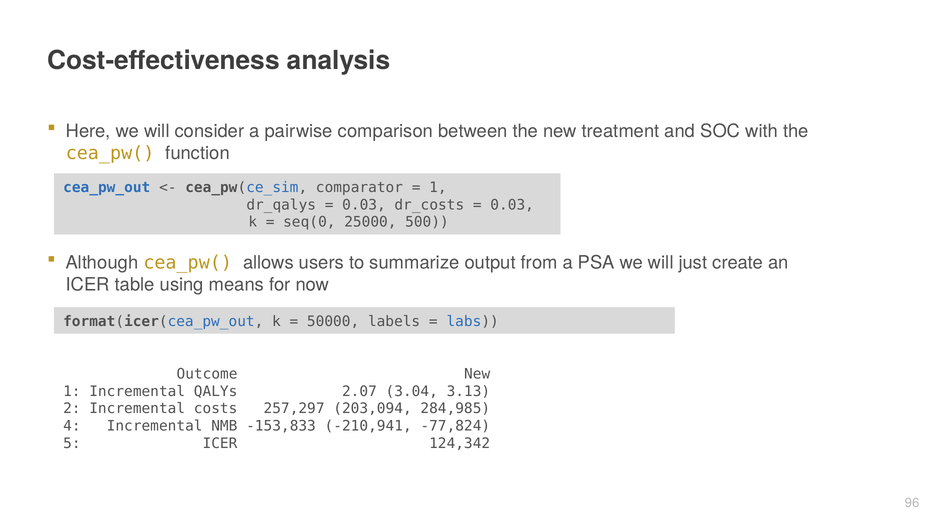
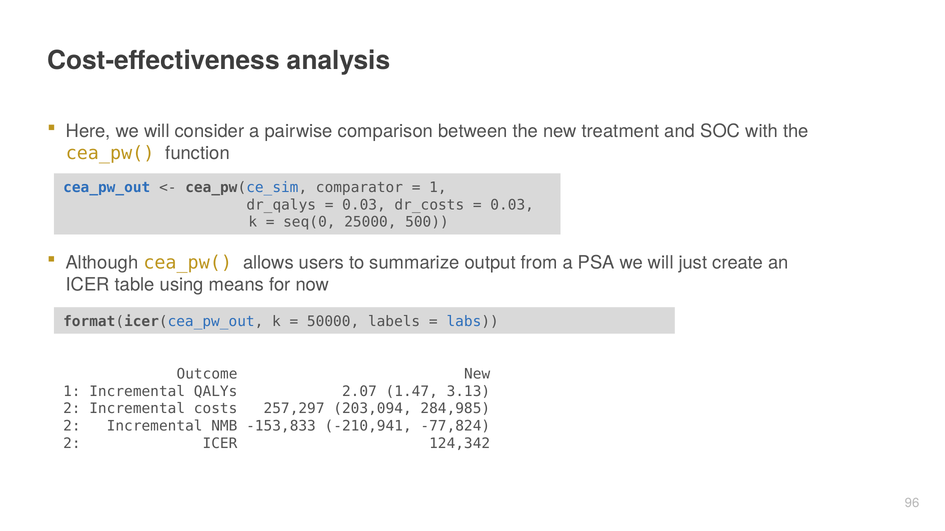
3.04: 3.04 -> 1.47
4 at (72, 427): 4 -> 2
5 at (72, 444): 5 -> 2
